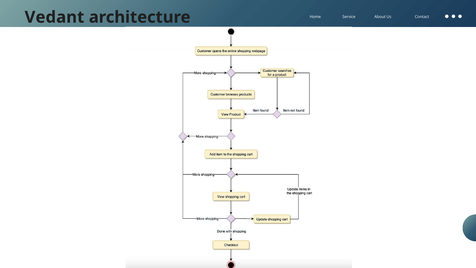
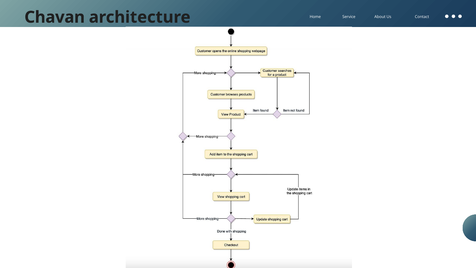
Vedant: Vedant -> Chavan
